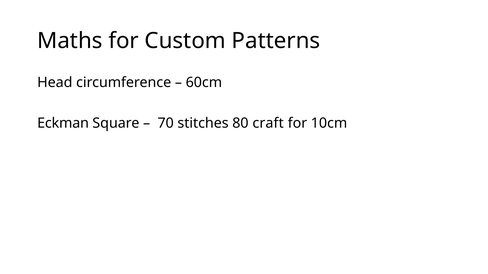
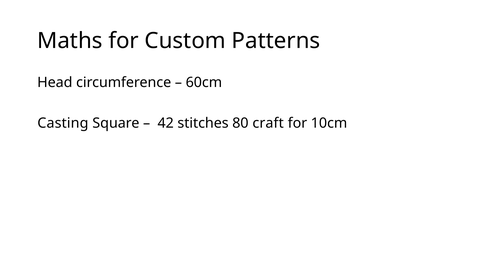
Eckman: Eckman -> Casting
70: 70 -> 42
